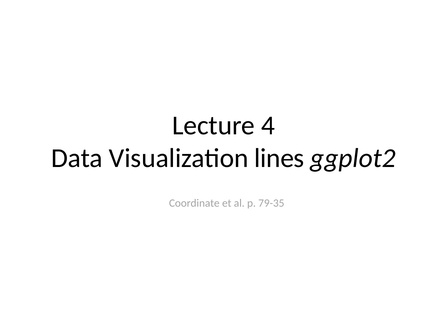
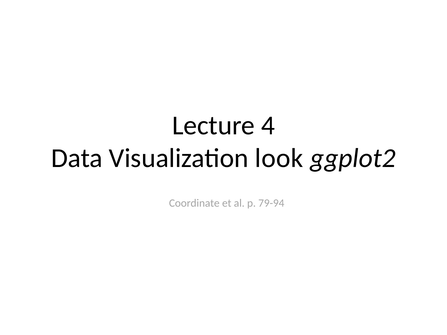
lines: lines -> look
79-35: 79-35 -> 79-94
